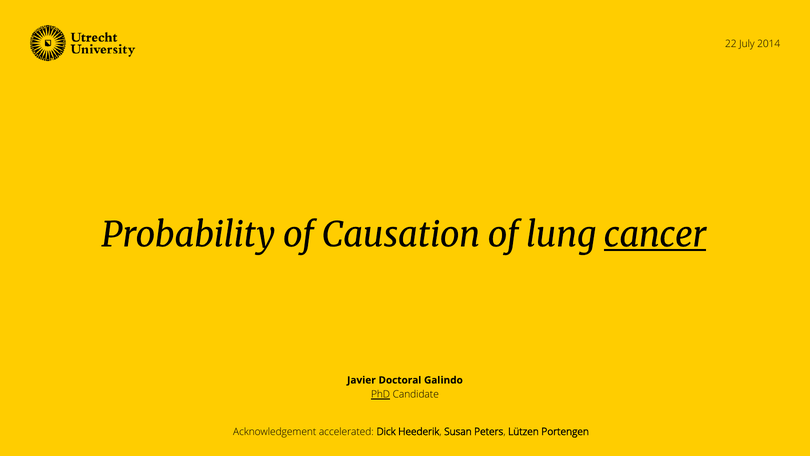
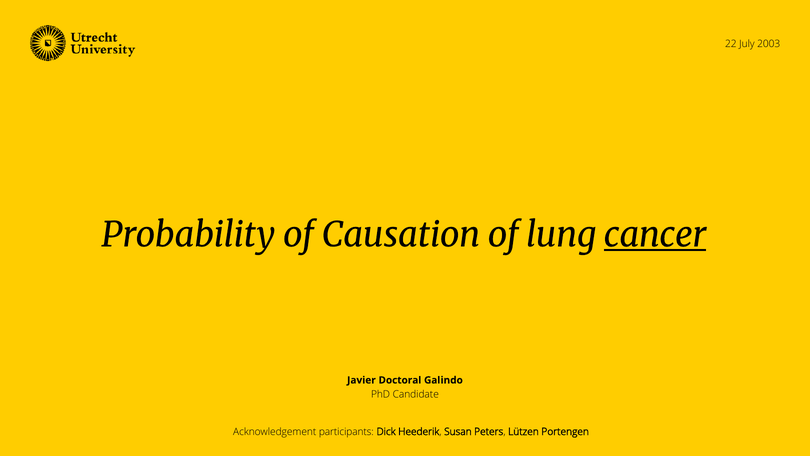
2014: 2014 -> 2003
PhD underline: present -> none
accelerated: accelerated -> participants
